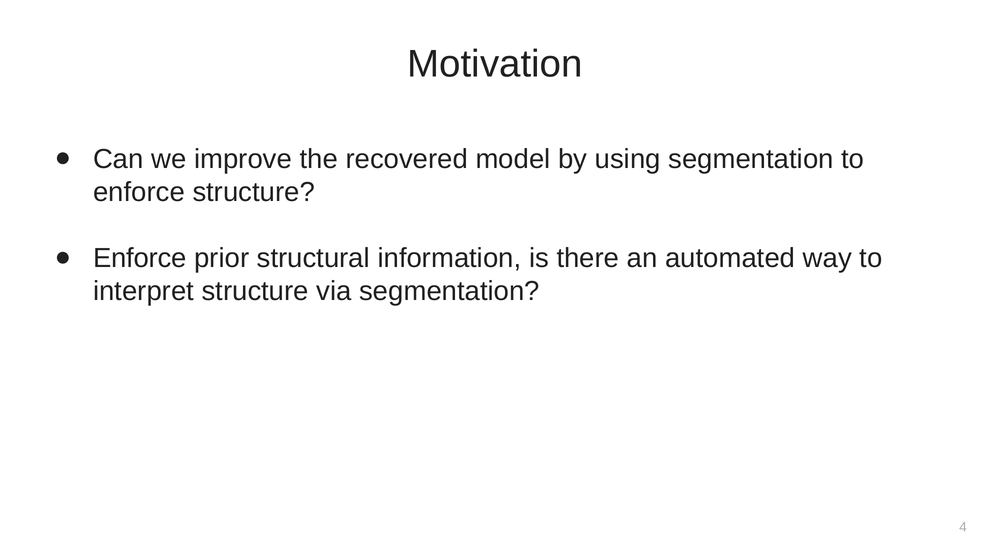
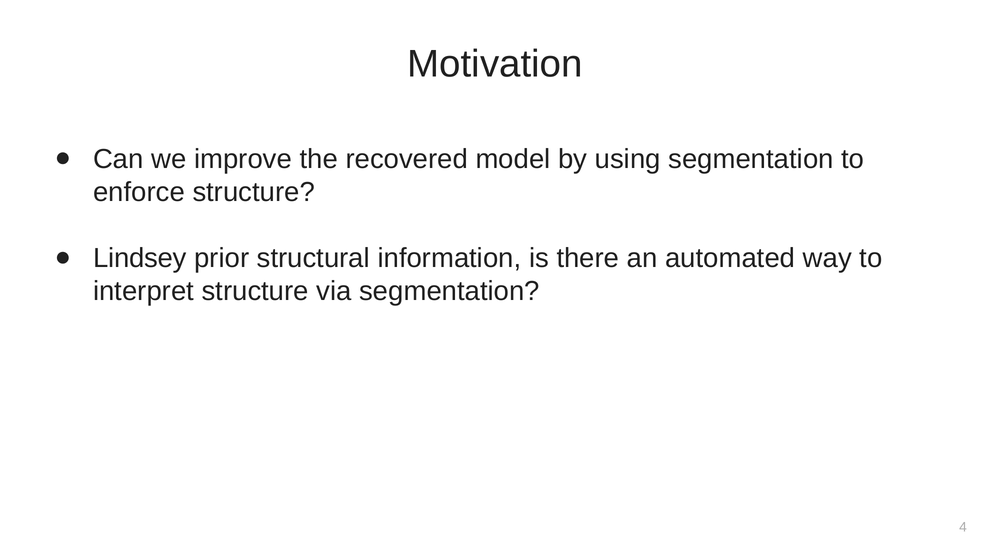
Enforce at (140, 258): Enforce -> Lindsey
